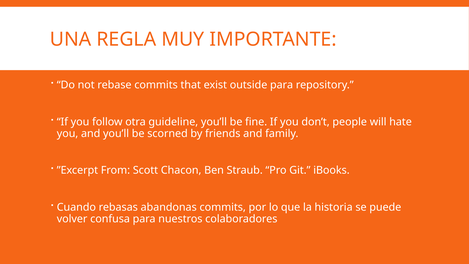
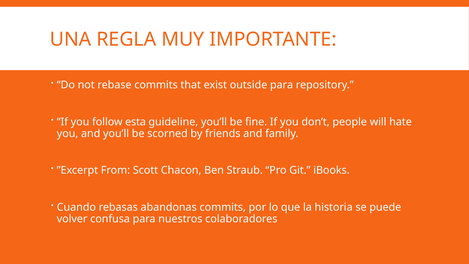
otra: otra -> esta
